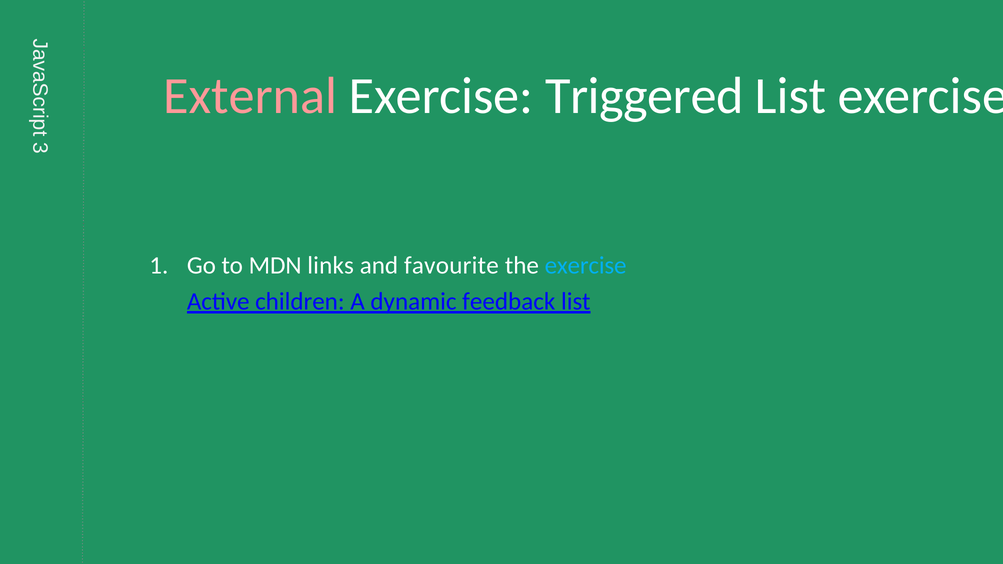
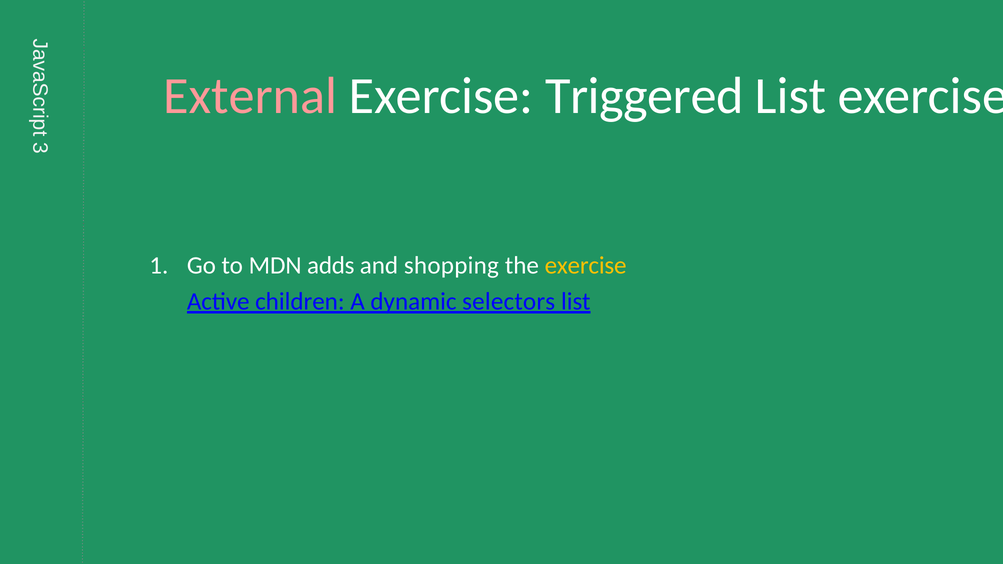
links: links -> adds
favourite: favourite -> shopping
exercise at (586, 265) colour: light blue -> yellow
feedback: feedback -> selectors
